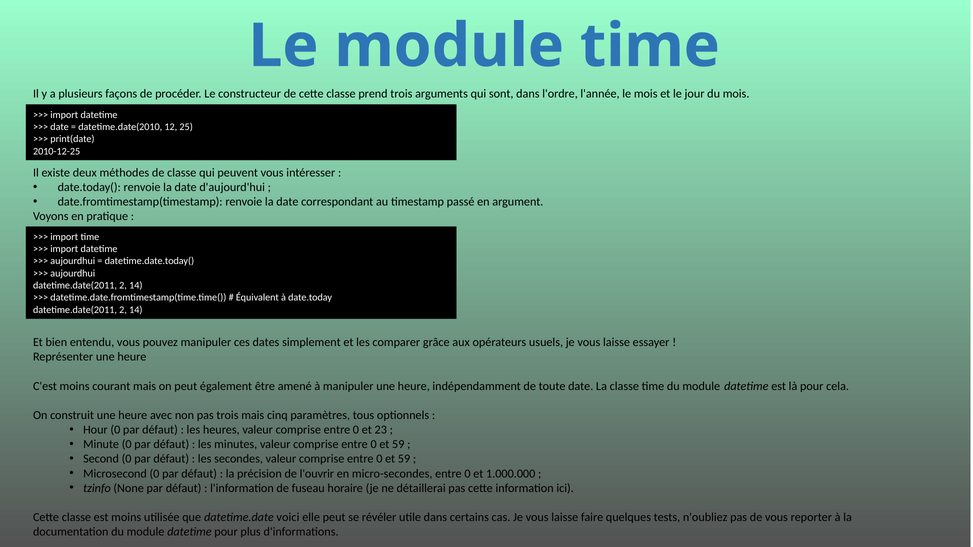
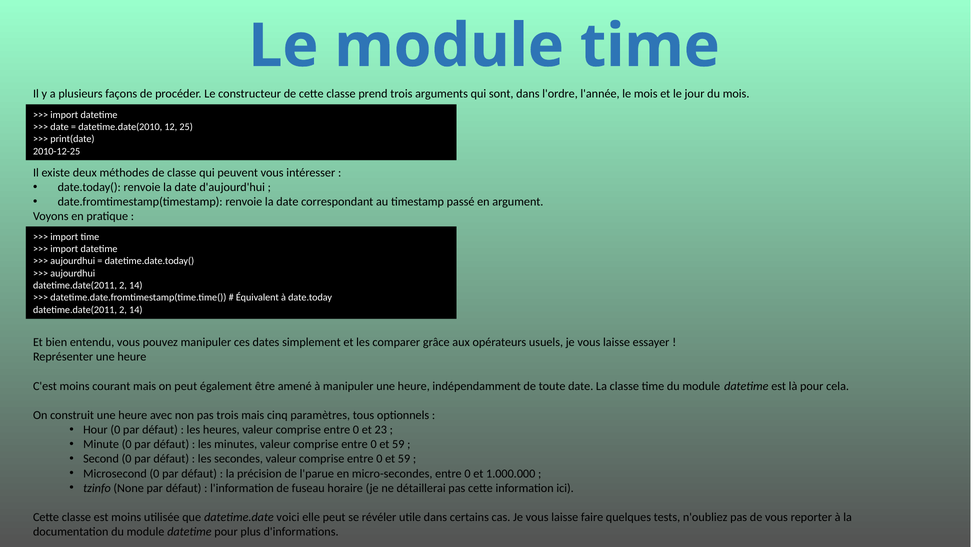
l'ouvrir: l'ouvrir -> l'parue
